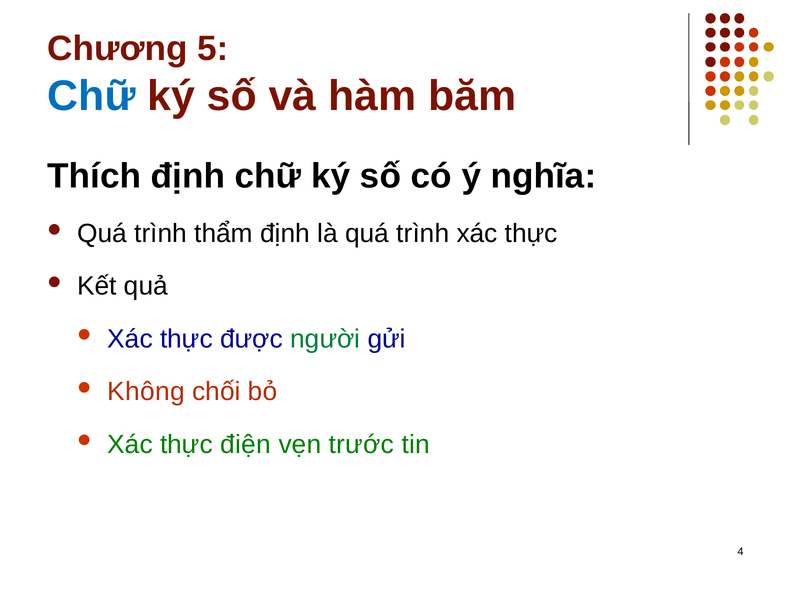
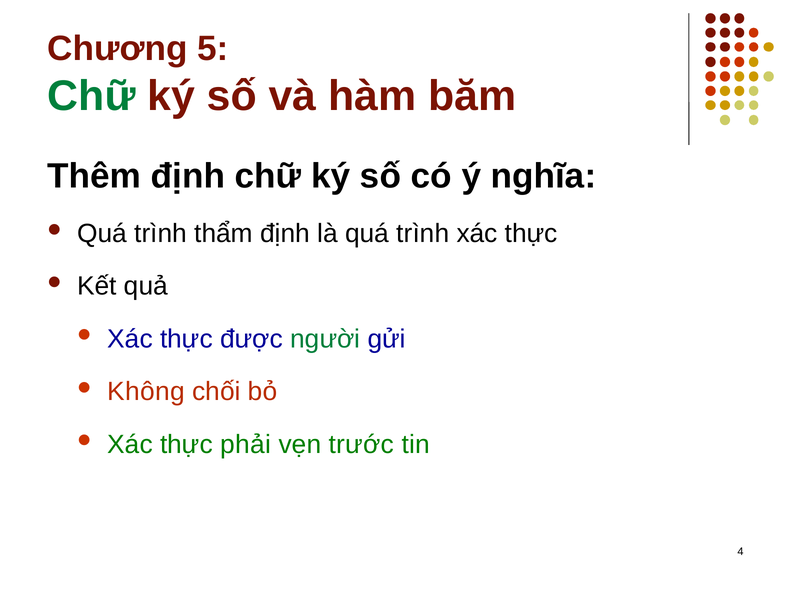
Chữ at (91, 96) colour: blue -> green
Thích: Thích -> Thêm
điện: điện -> phải
